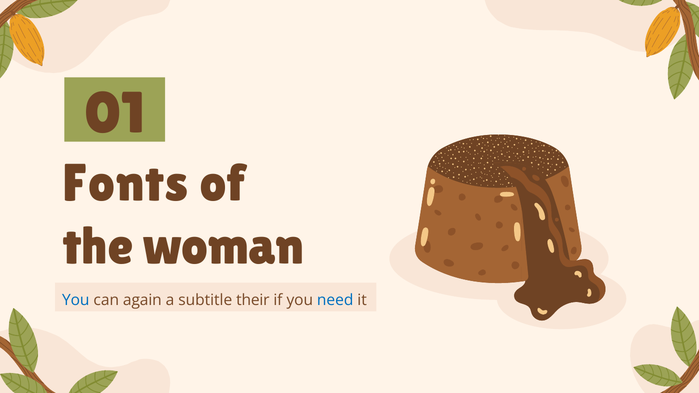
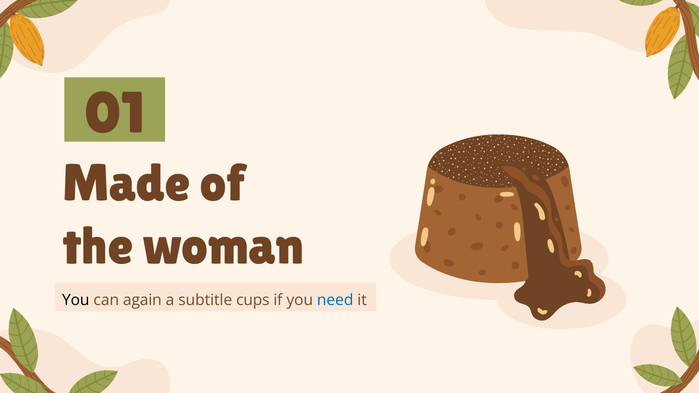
Fonts: Fonts -> Made
You at (76, 300) colour: blue -> black
their: their -> cups
